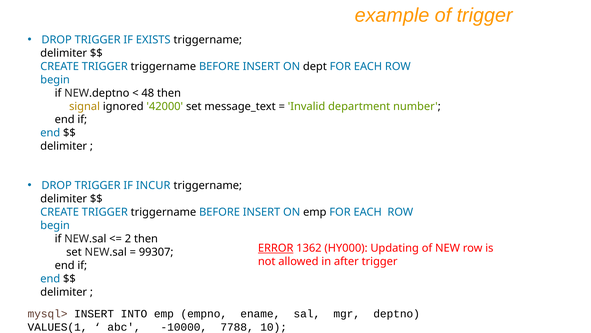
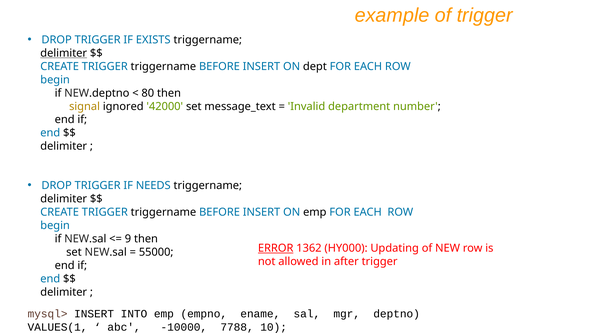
delimiter at (64, 53) underline: none -> present
48: 48 -> 80
INCUR: INCUR -> NEEDS
2: 2 -> 9
99307: 99307 -> 55000
